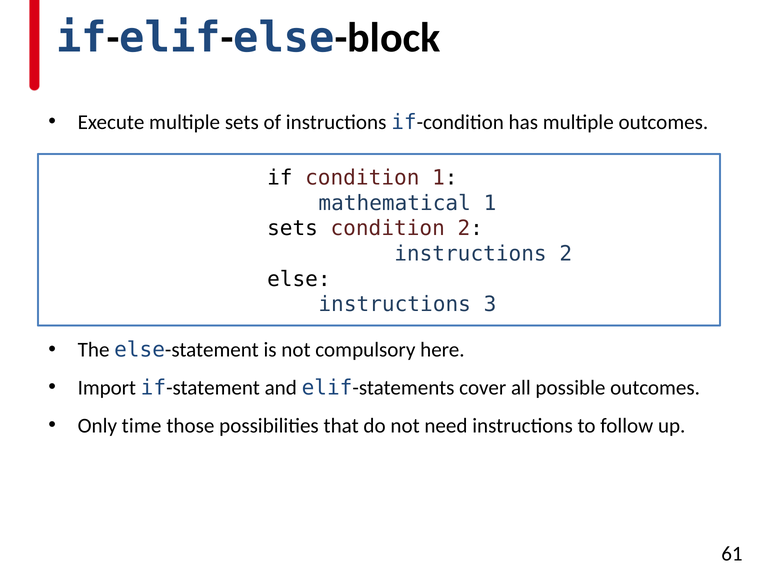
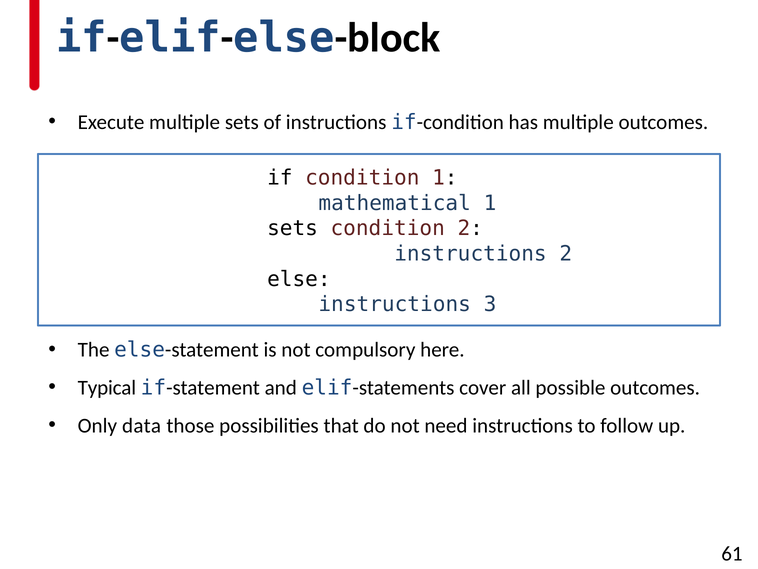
Import: Import -> Typical
time: time -> data
